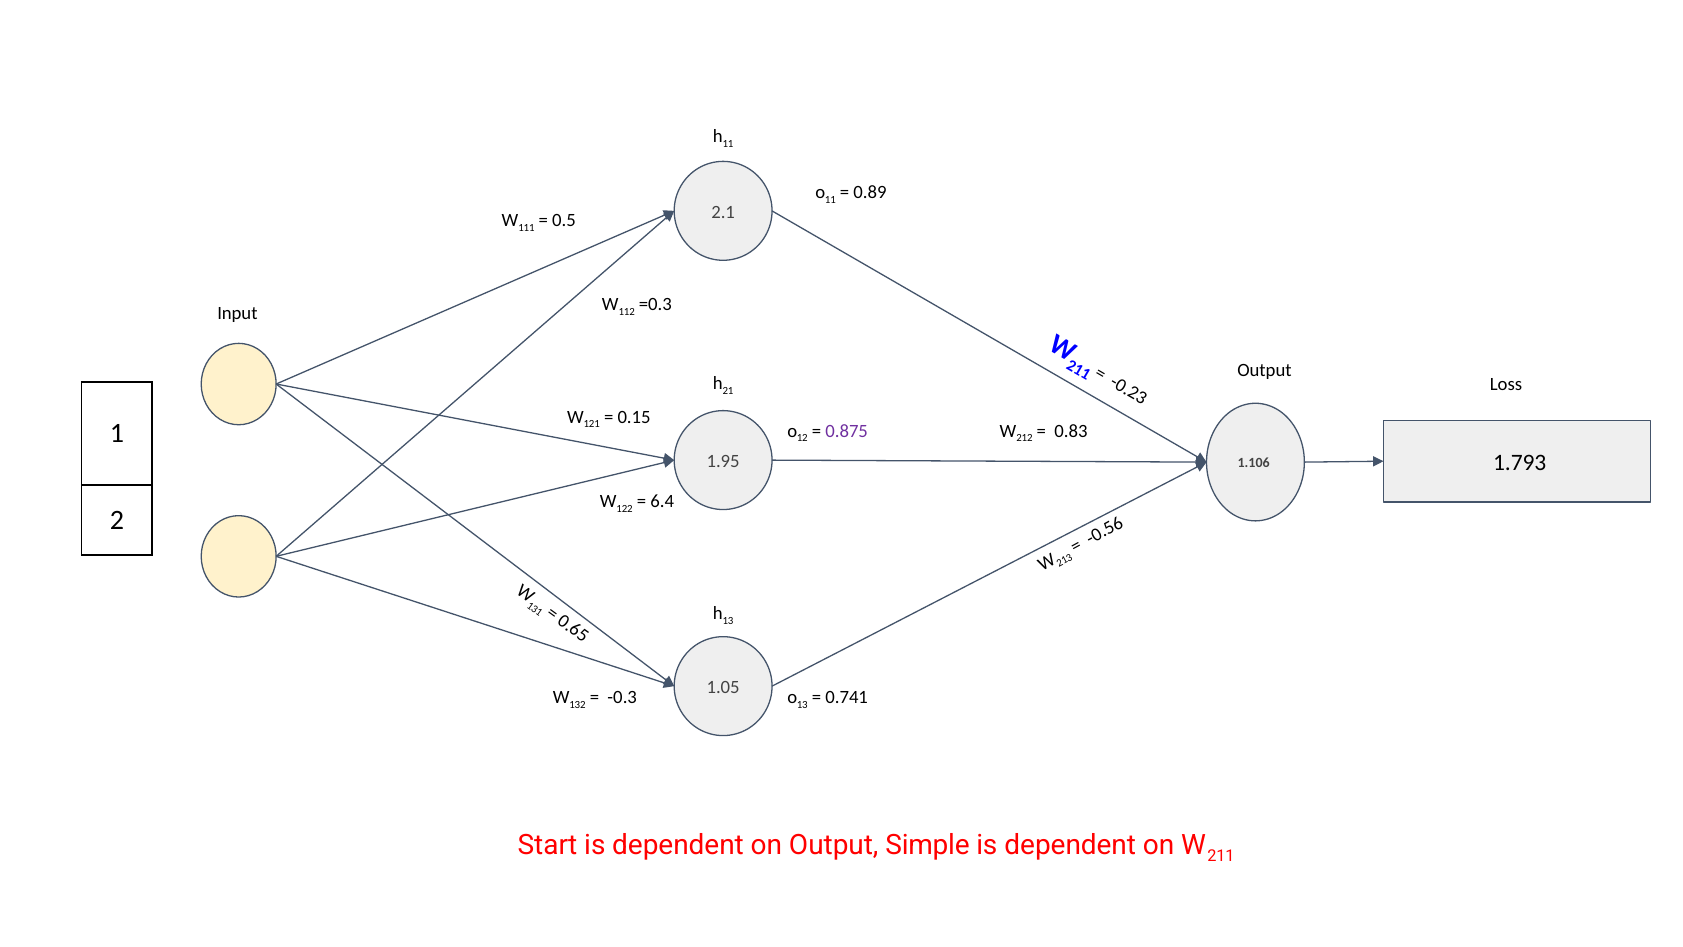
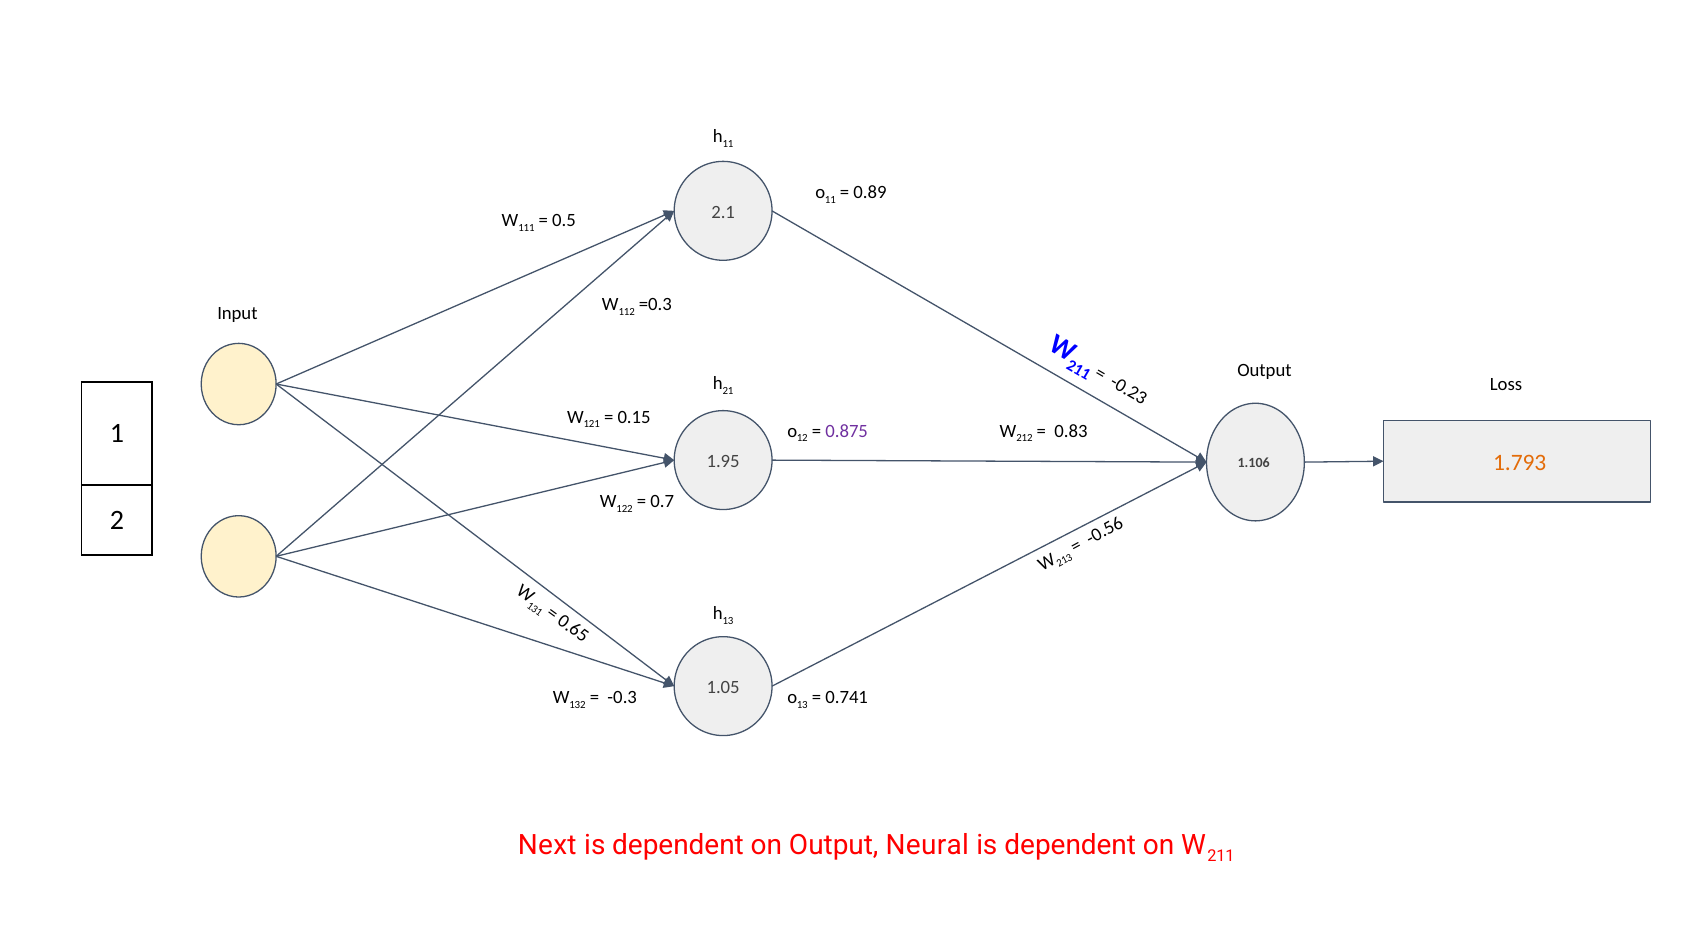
1.793 colour: black -> orange
6.4: 6.4 -> 0.7
Start: Start -> Next
Simple: Simple -> Neural
